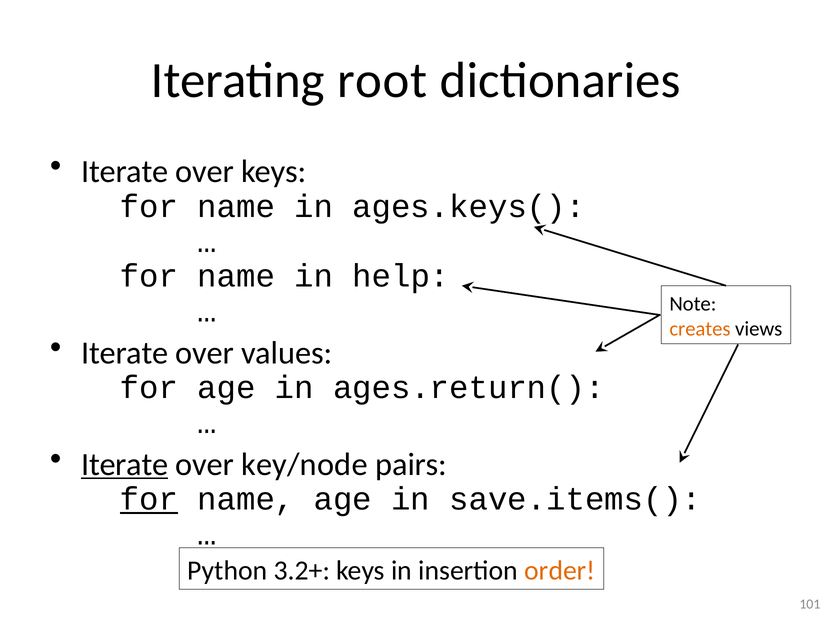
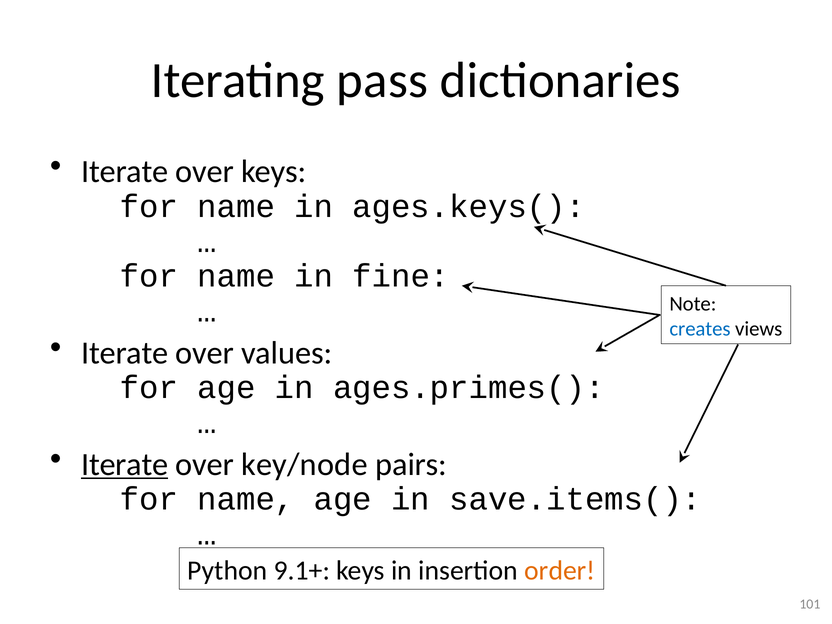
root: root -> pass
help: help -> fine
creates colour: orange -> blue
ages.return(: ages.return( -> ages.primes(
for at (149, 499) underline: present -> none
3.2+: 3.2+ -> 9.1+
